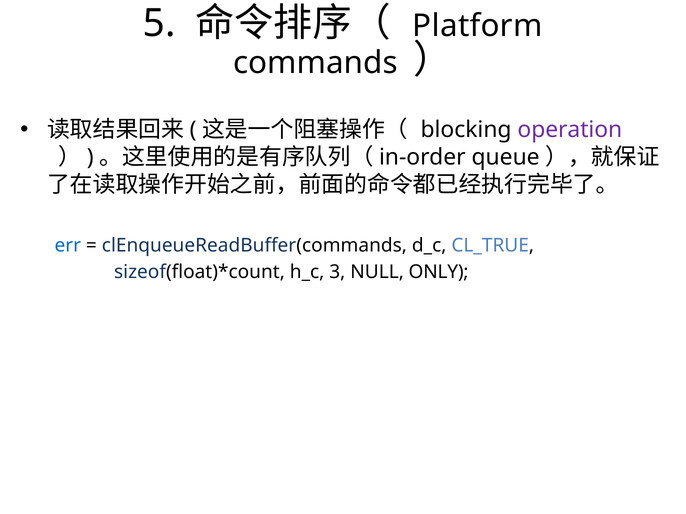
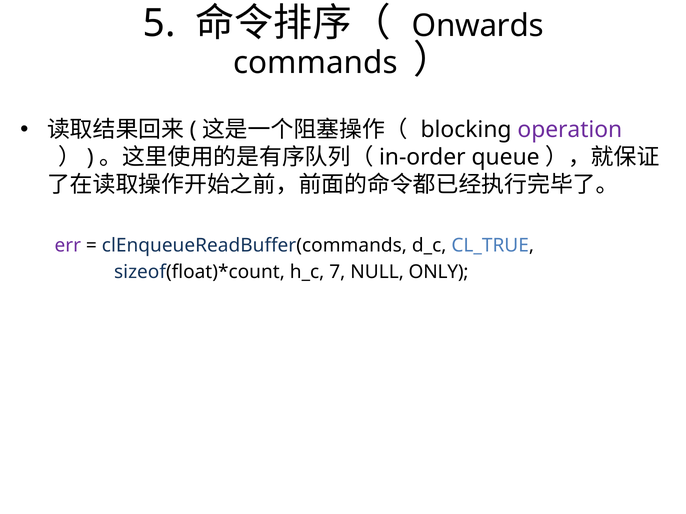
Platform: Platform -> Onwards
err colour: blue -> purple
3: 3 -> 7
